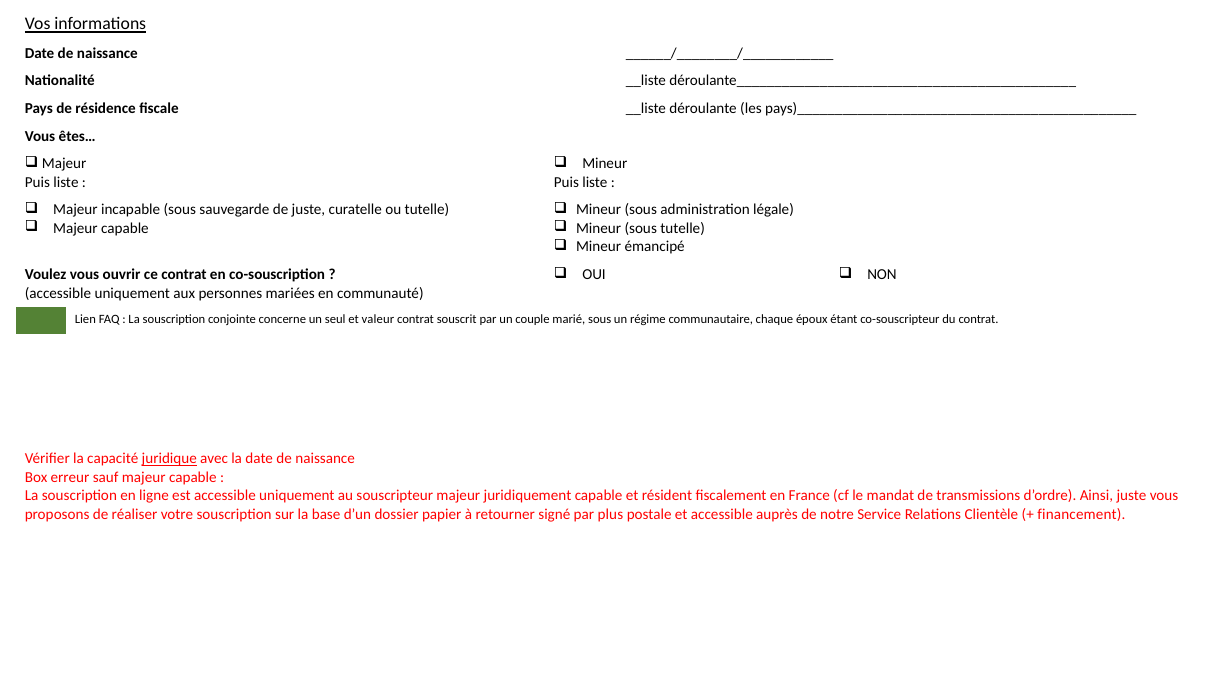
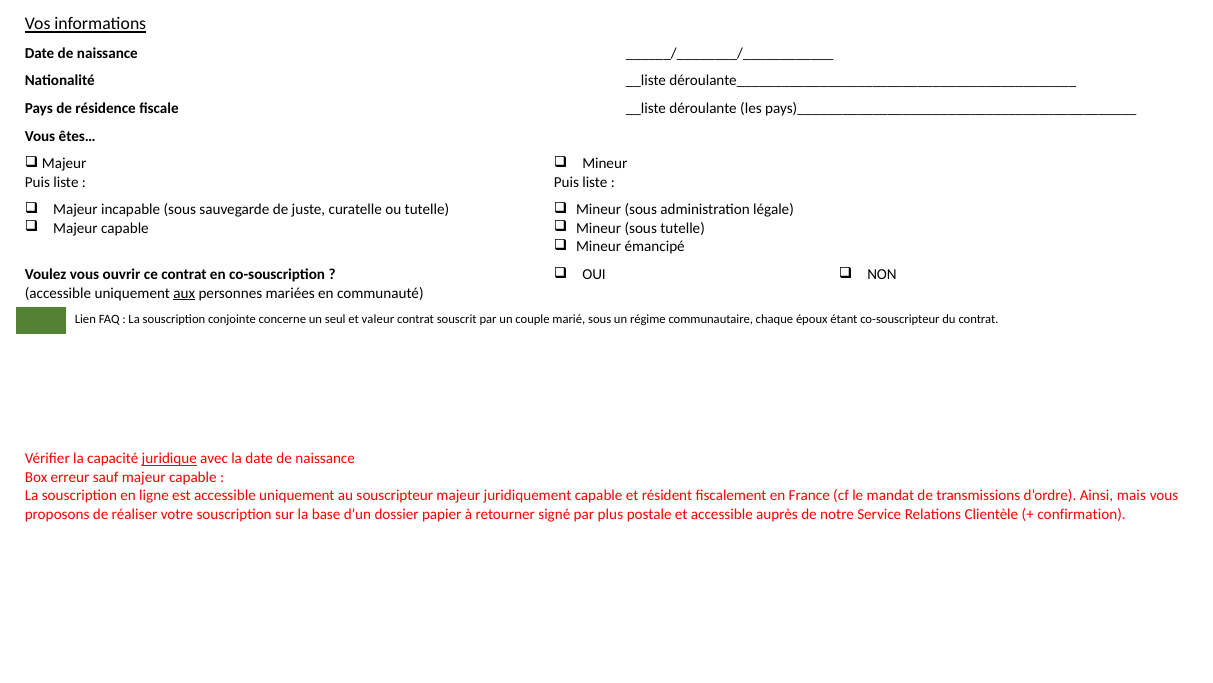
aux underline: none -> present
Ainsi juste: juste -> mais
financement: financement -> confirmation
